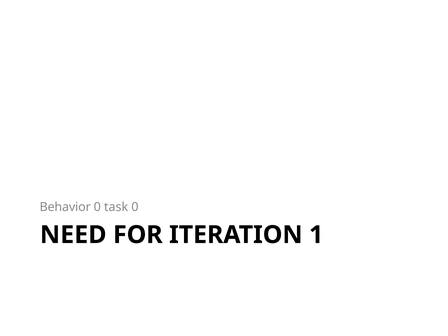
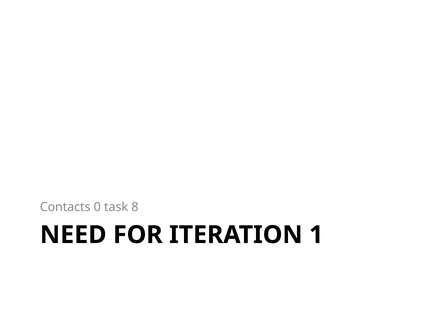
Behavior: Behavior -> Contacts
task 0: 0 -> 8
